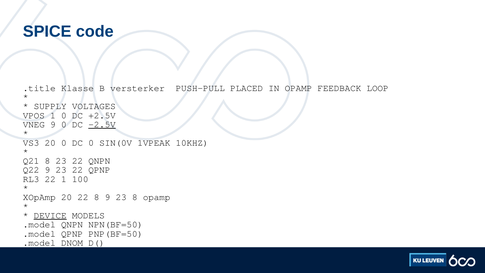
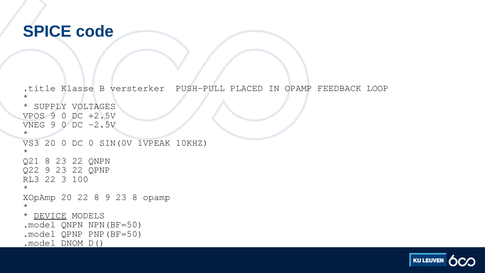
VPOS 1: 1 -> 9
-2.5V underline: present -> none
22 1: 1 -> 3
